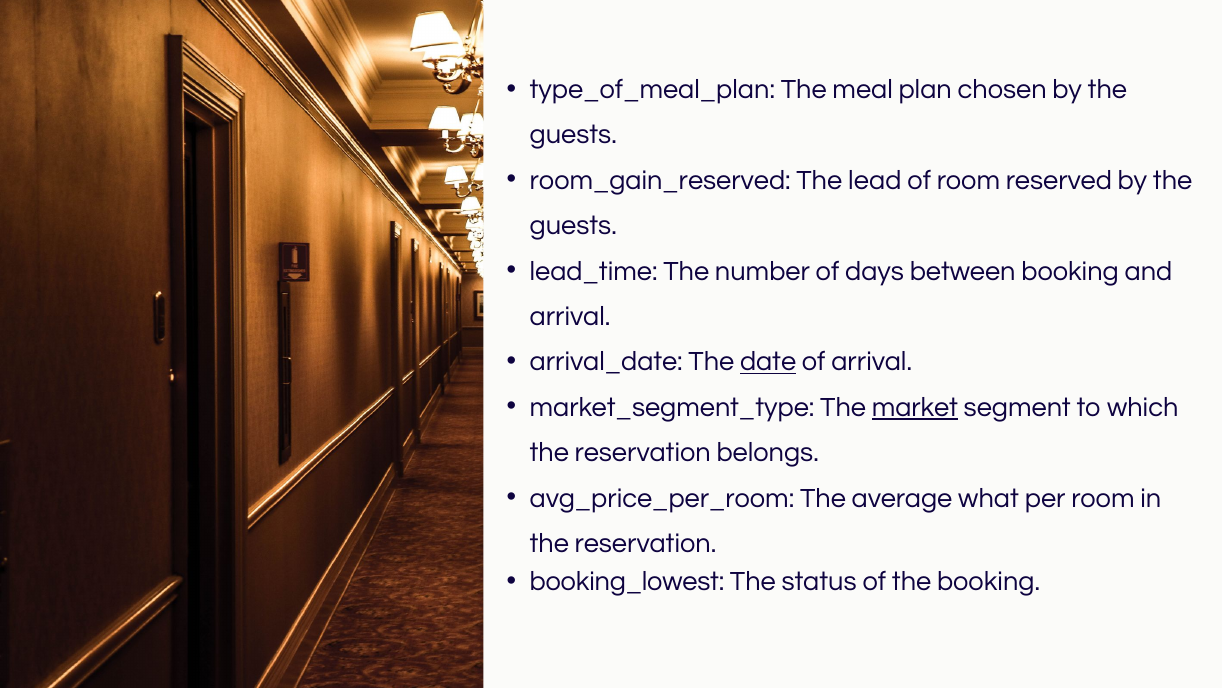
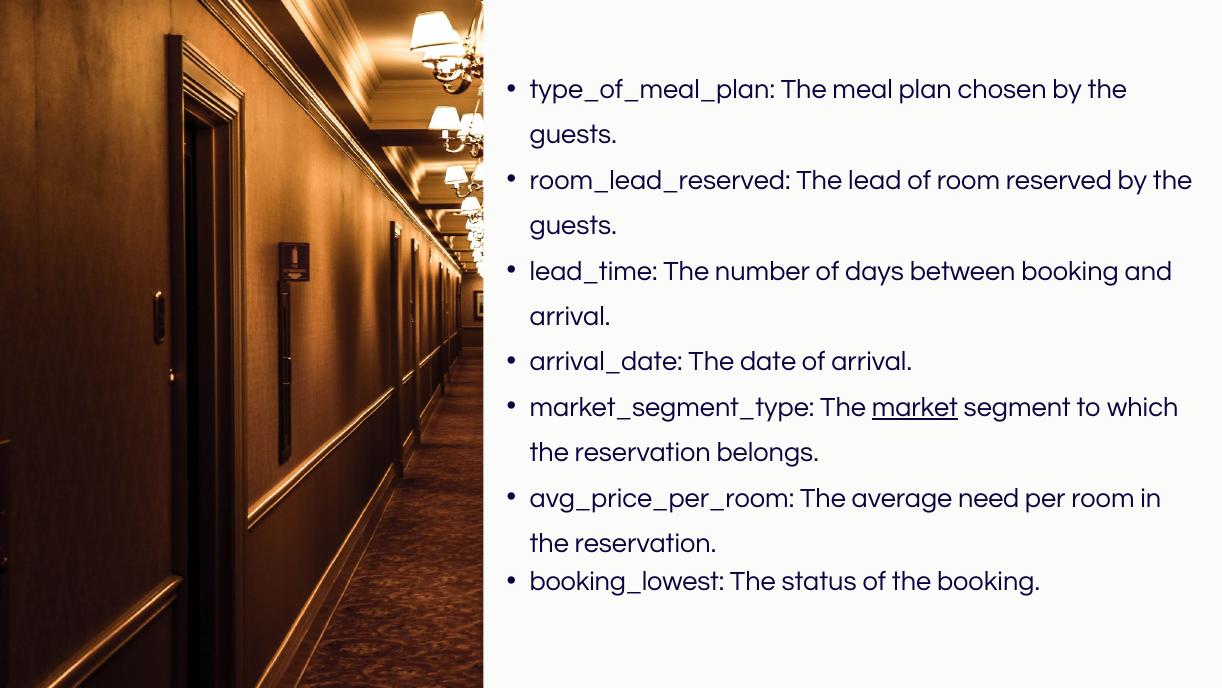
room_gain_reserved: room_gain_reserved -> room_lead_reserved
date underline: present -> none
what: what -> need
